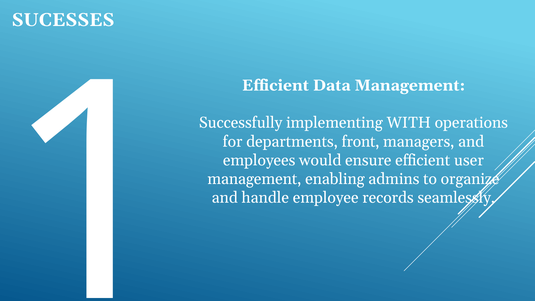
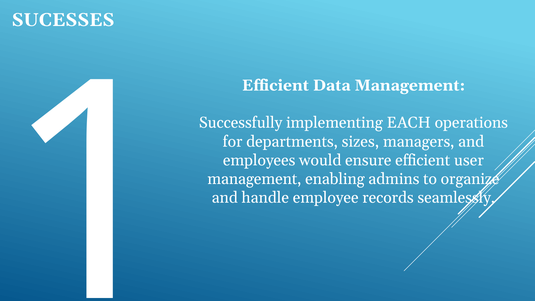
WITH: WITH -> EACH
front: front -> sizes
